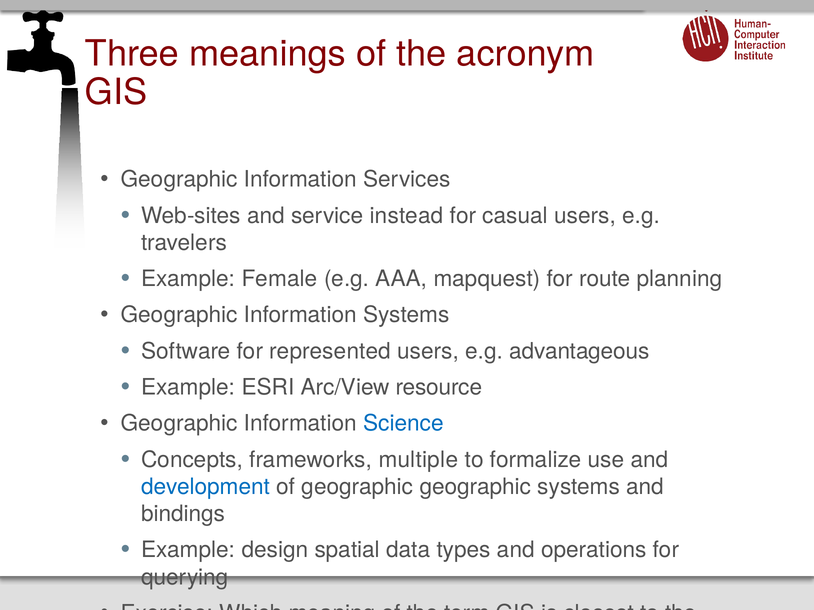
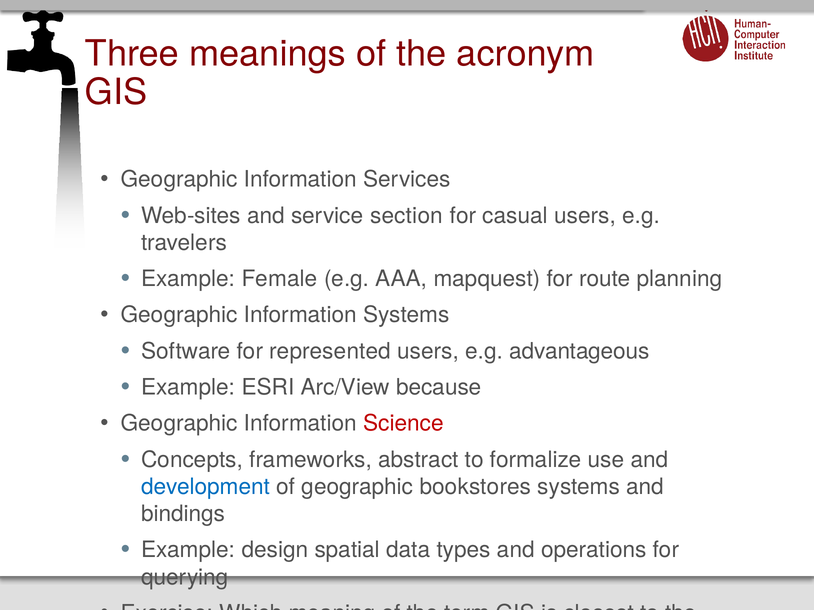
instead: instead -> section
resource: resource -> because
Science colour: blue -> red
multiple: multiple -> abstract
geographic geographic: geographic -> bookstores
